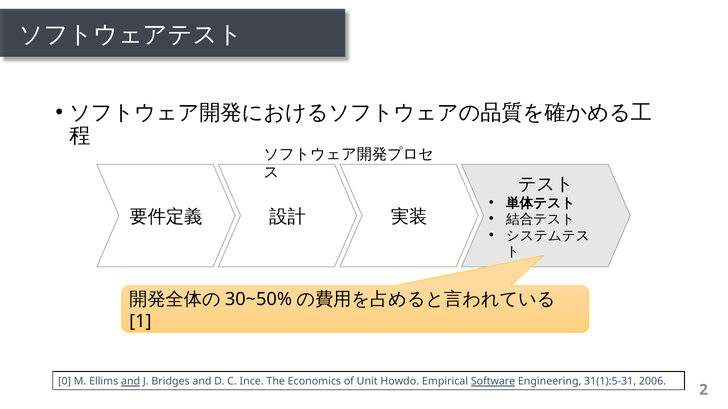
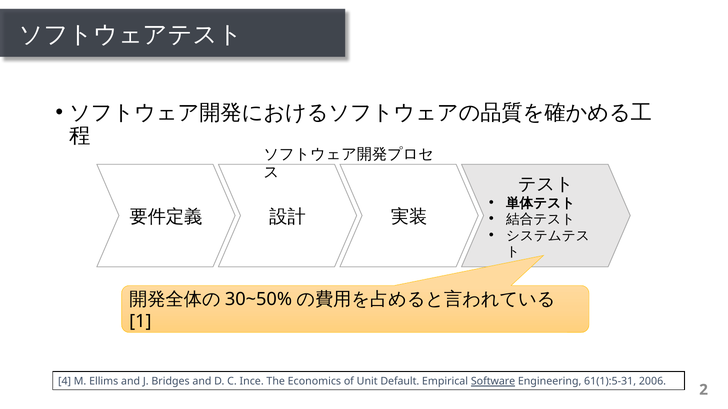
0: 0 -> 4
and at (131, 382) underline: present -> none
Howdo: Howdo -> Default
31(1):5-31: 31(1):5-31 -> 61(1):5-31
